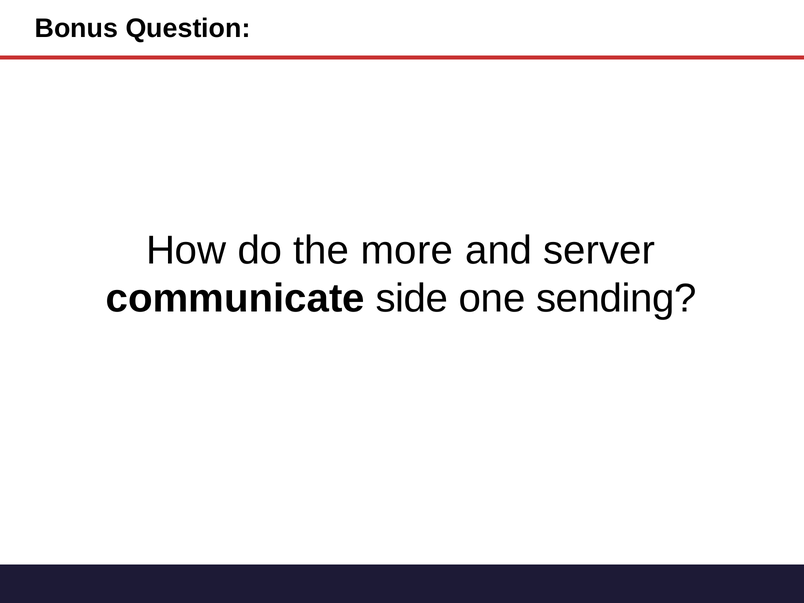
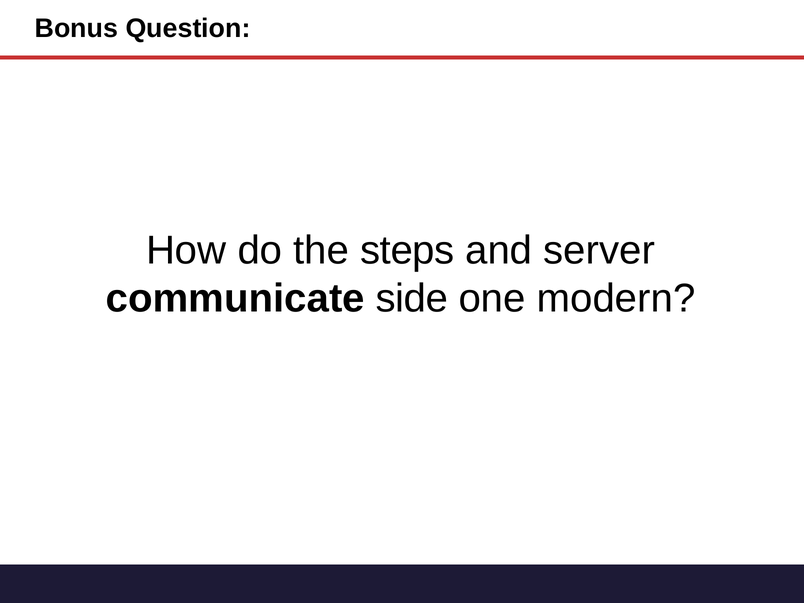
more: more -> steps
one sending: sending -> modern
